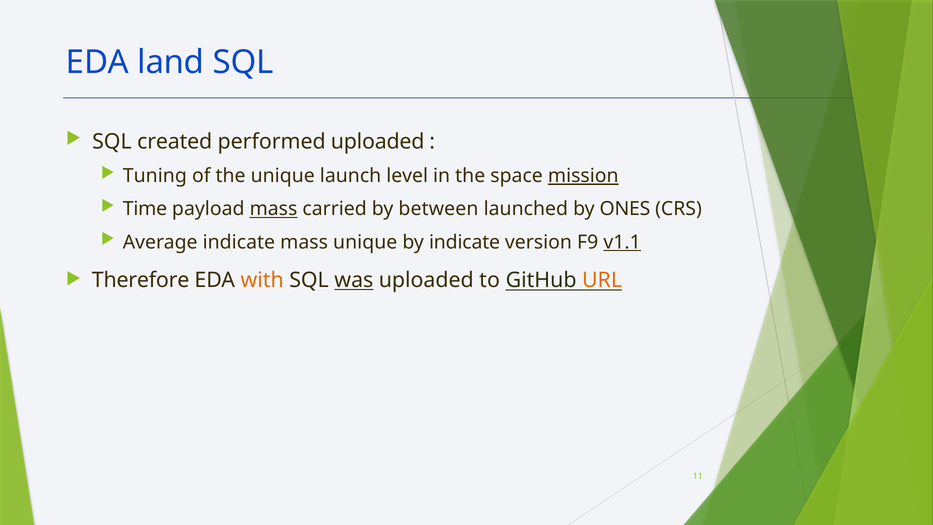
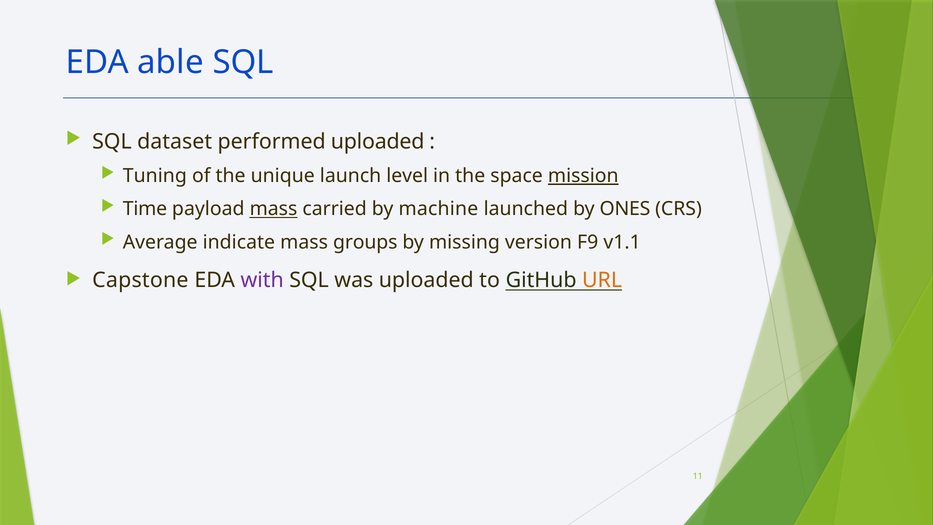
land: land -> able
created: created -> dataset
between: between -> machine
mass unique: unique -> groups
by indicate: indicate -> missing
v1.1 underline: present -> none
Therefore: Therefore -> Capstone
with colour: orange -> purple
was underline: present -> none
